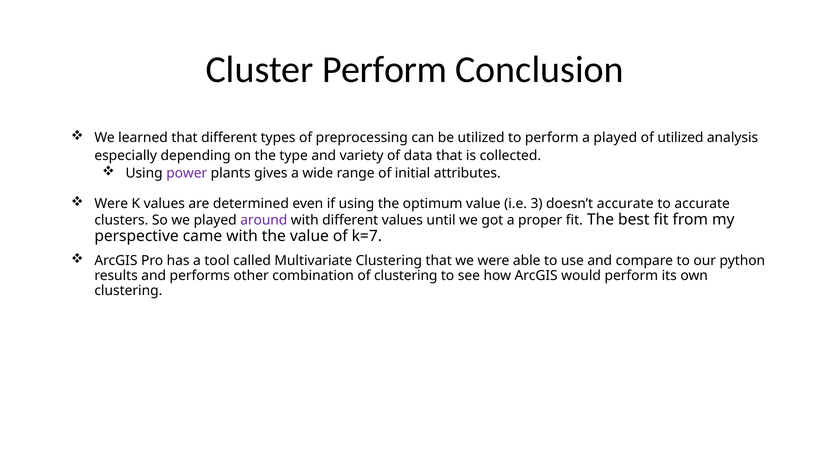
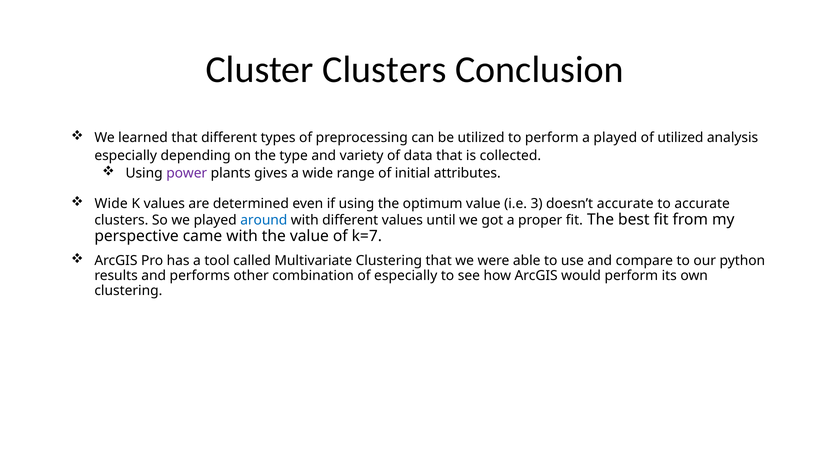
Cluster Perform: Perform -> Clusters
Were at (111, 203): Were -> Wide
around colour: purple -> blue
of clustering: clustering -> especially
